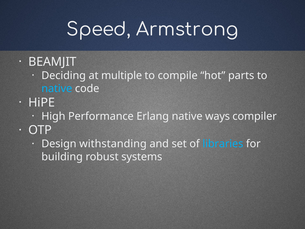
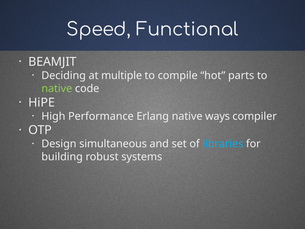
Armstrong: Armstrong -> Functional
native at (57, 88) colour: light blue -> light green
withstanding: withstanding -> simultaneous
